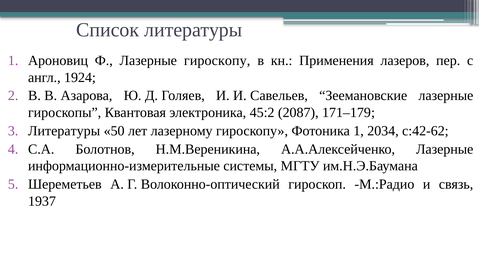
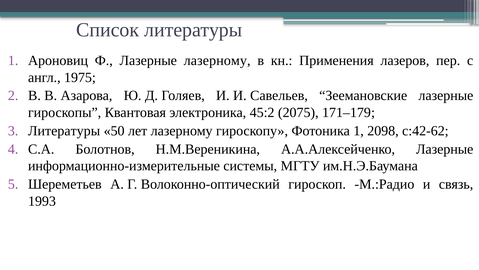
Лазерные гироскопу: гироскопу -> лазерному
1924: 1924 -> 1975
2087: 2087 -> 2075
2034: 2034 -> 2098
1937: 1937 -> 1993
